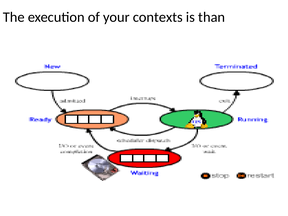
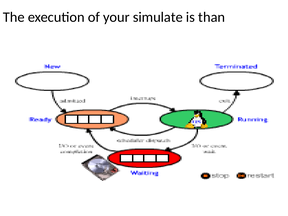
contexts: contexts -> simulate
